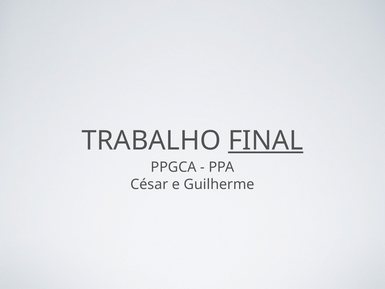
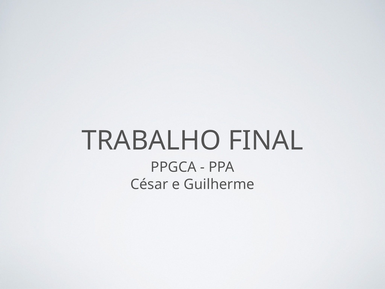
FINAL underline: present -> none
